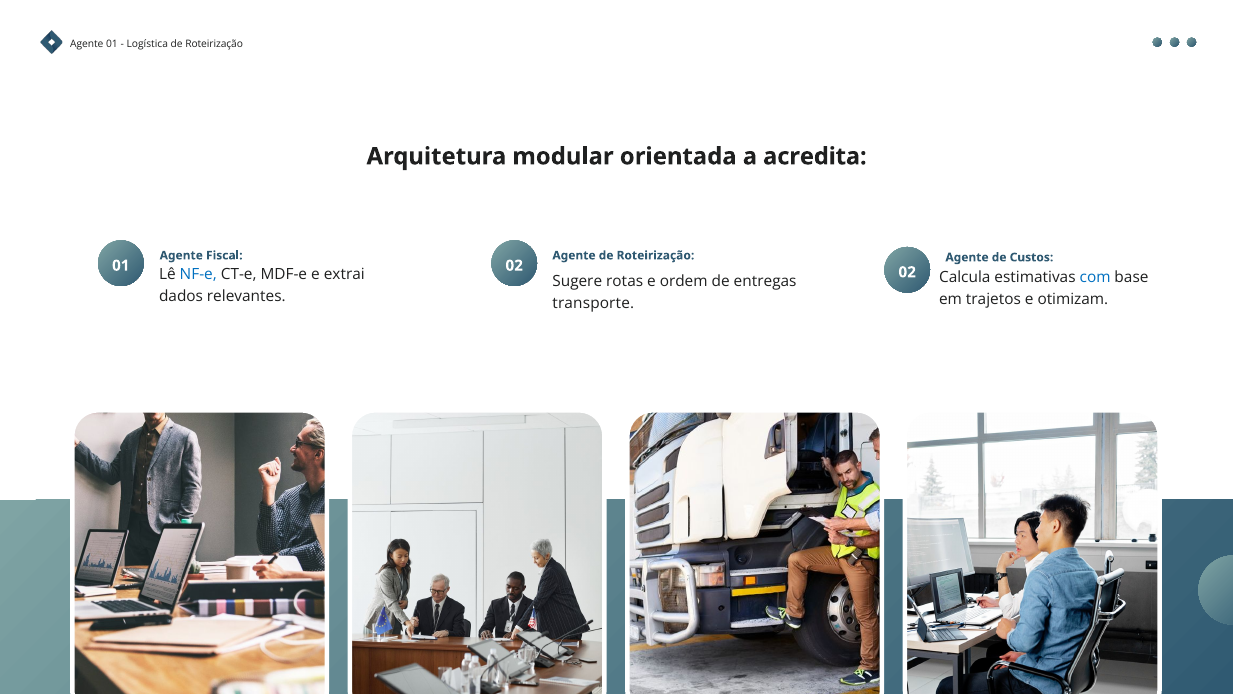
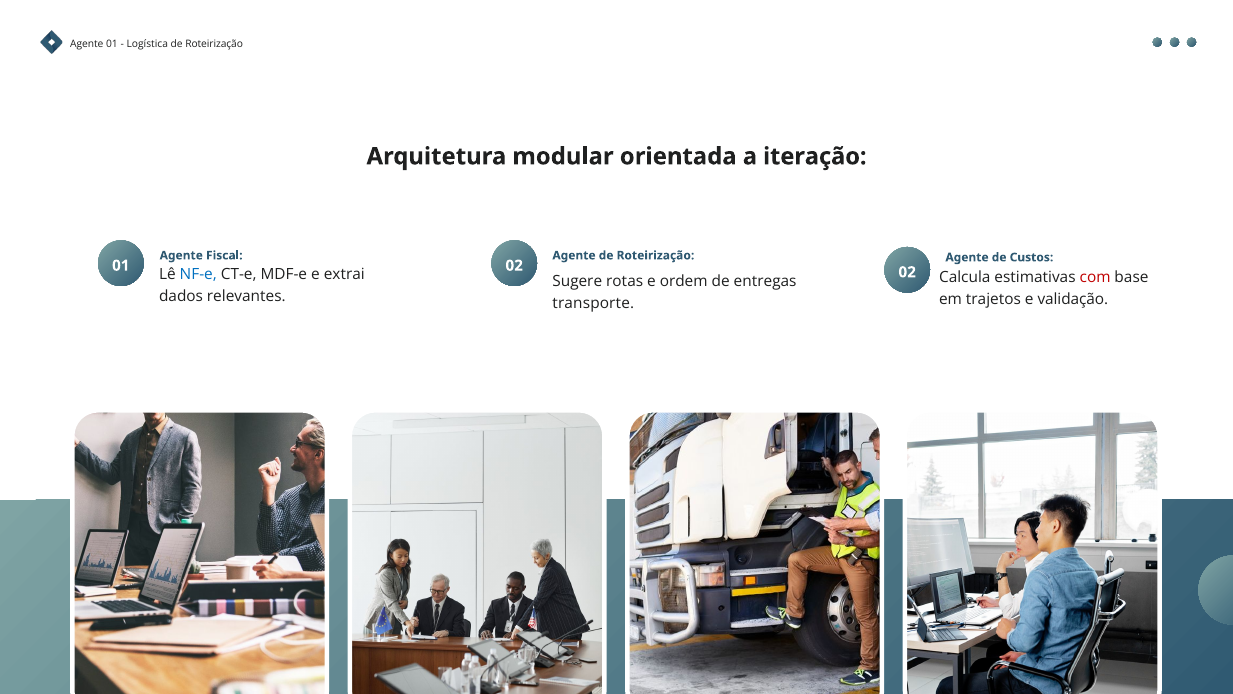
acredita: acredita -> iteração
com colour: blue -> red
otimizam: otimizam -> validação
